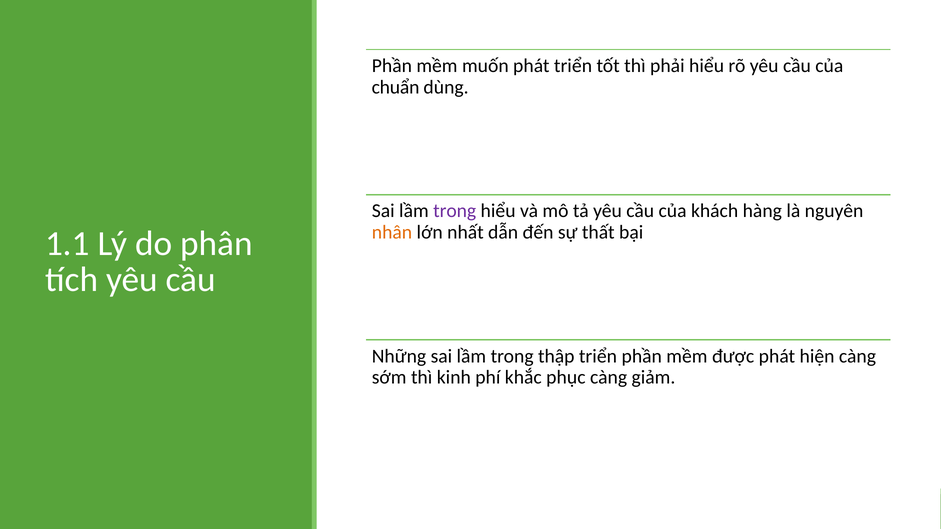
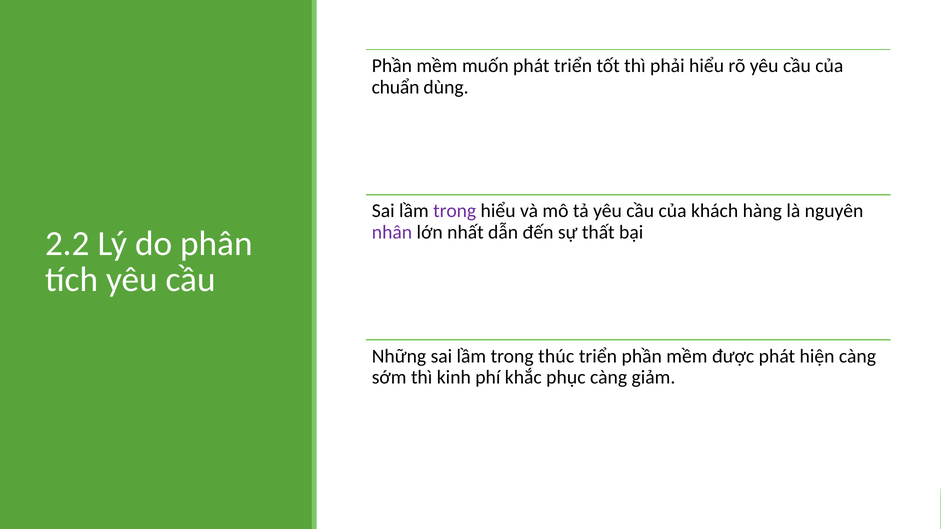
nhân colour: orange -> purple
1.1: 1.1 -> 2.2
thập: thập -> thúc
